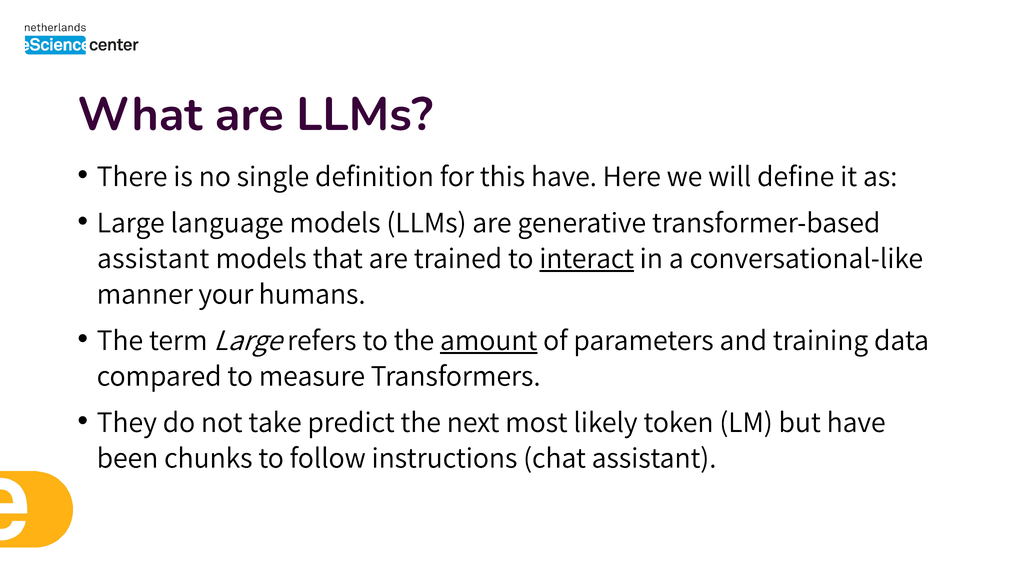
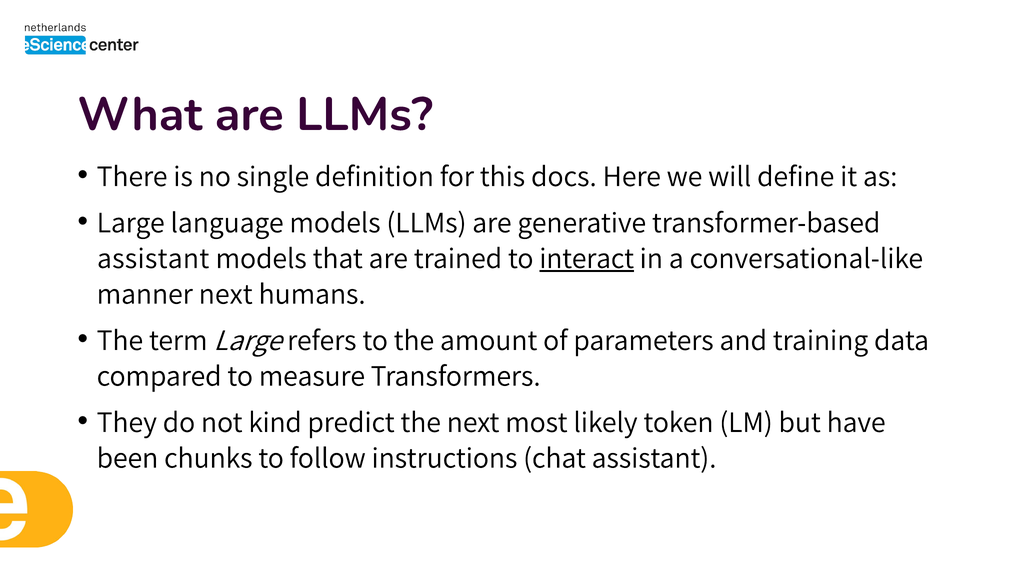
this have: have -> docs
manner your: your -> next
amount underline: present -> none
take: take -> kind
